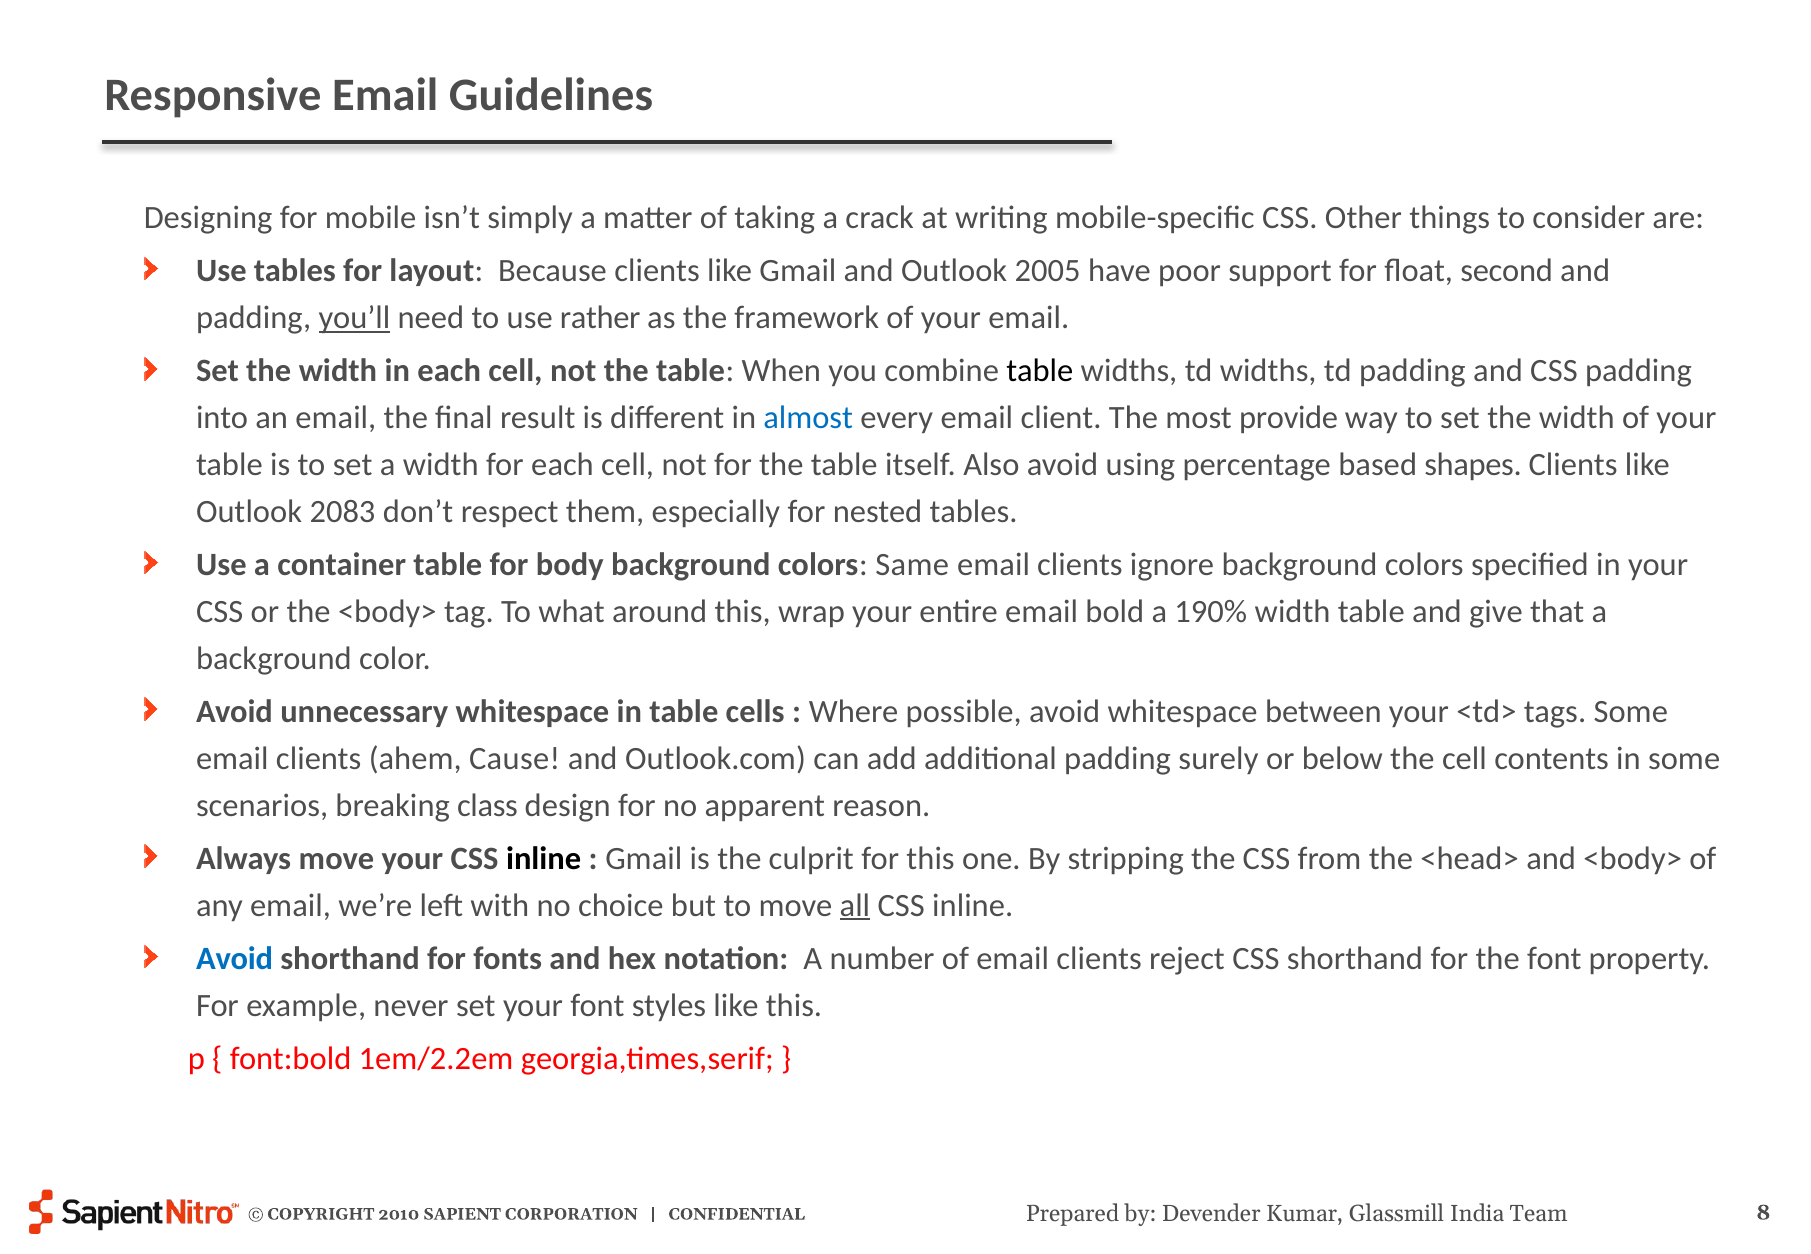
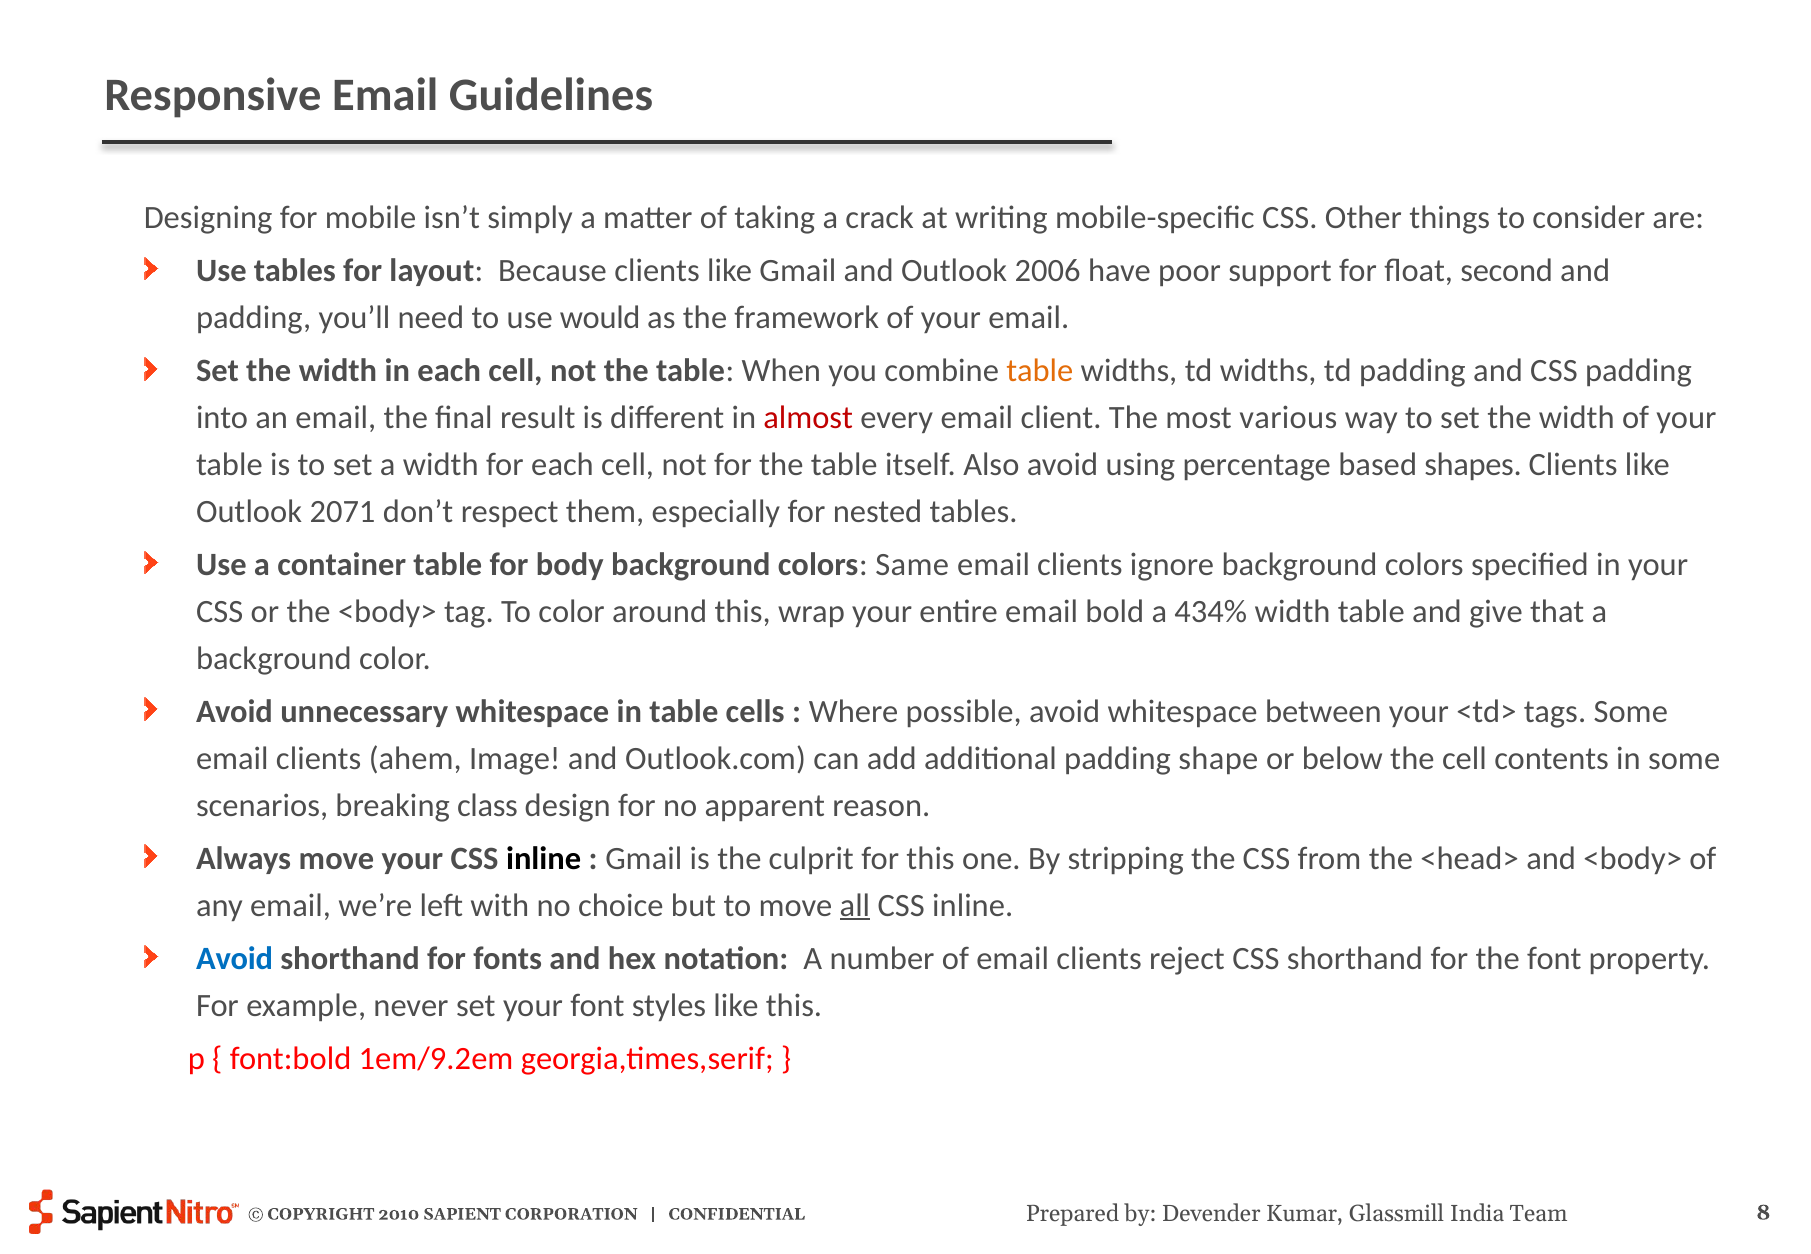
2005: 2005 -> 2006
you’ll underline: present -> none
rather: rather -> would
table at (1040, 371) colour: black -> orange
almost colour: blue -> red
provide: provide -> various
2083: 2083 -> 2071
To what: what -> color
190%: 190% -> 434%
Cause: Cause -> Image
surely: surely -> shape
1em/2.2em: 1em/2.2em -> 1em/9.2em
